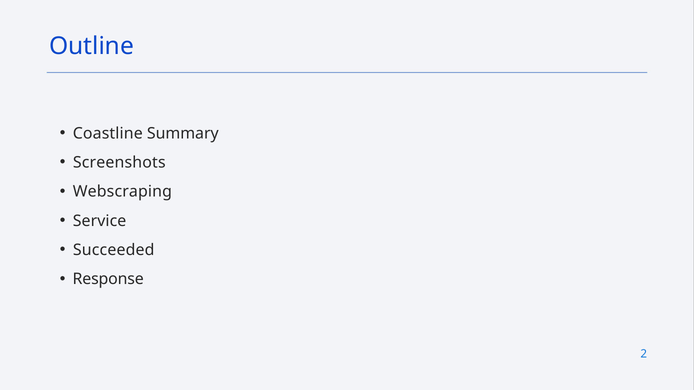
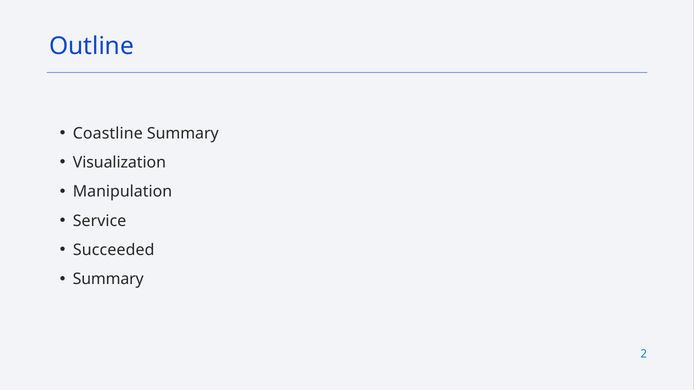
Screenshots: Screenshots -> Visualization
Webscraping: Webscraping -> Manipulation
Response at (108, 279): Response -> Summary
